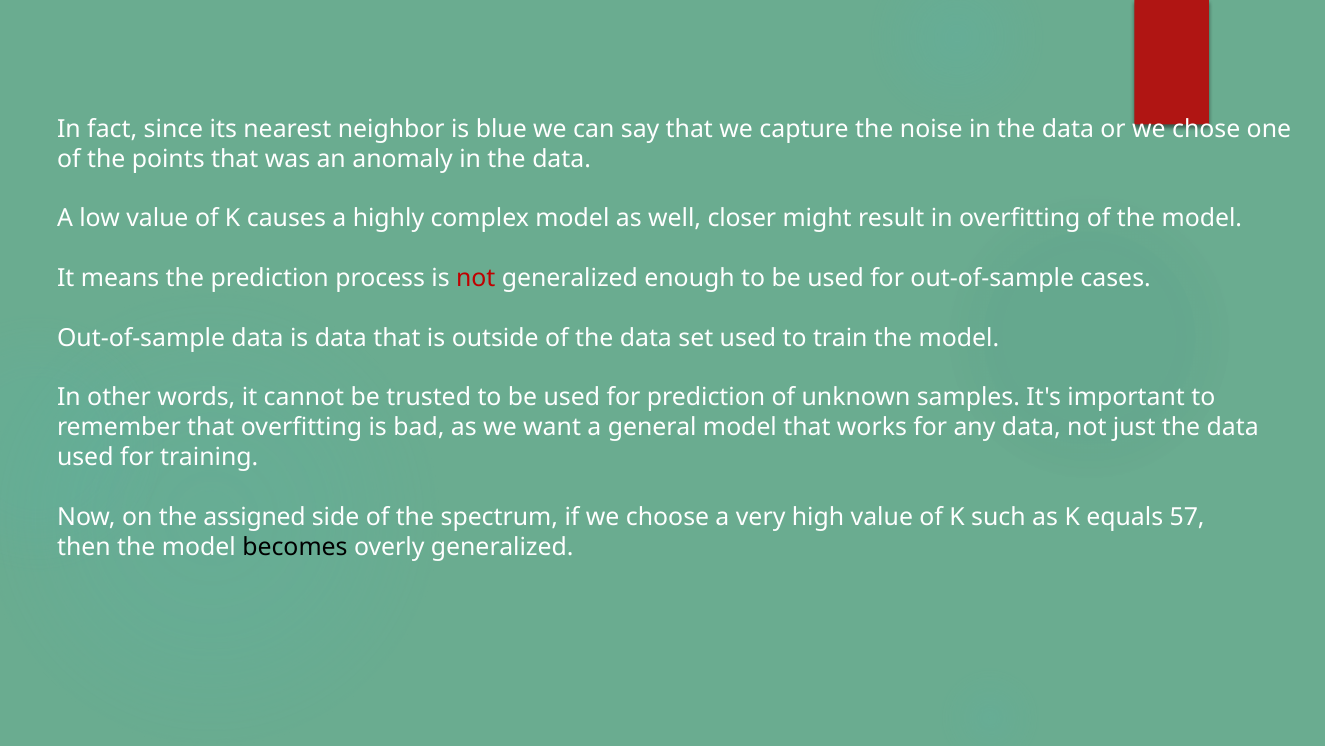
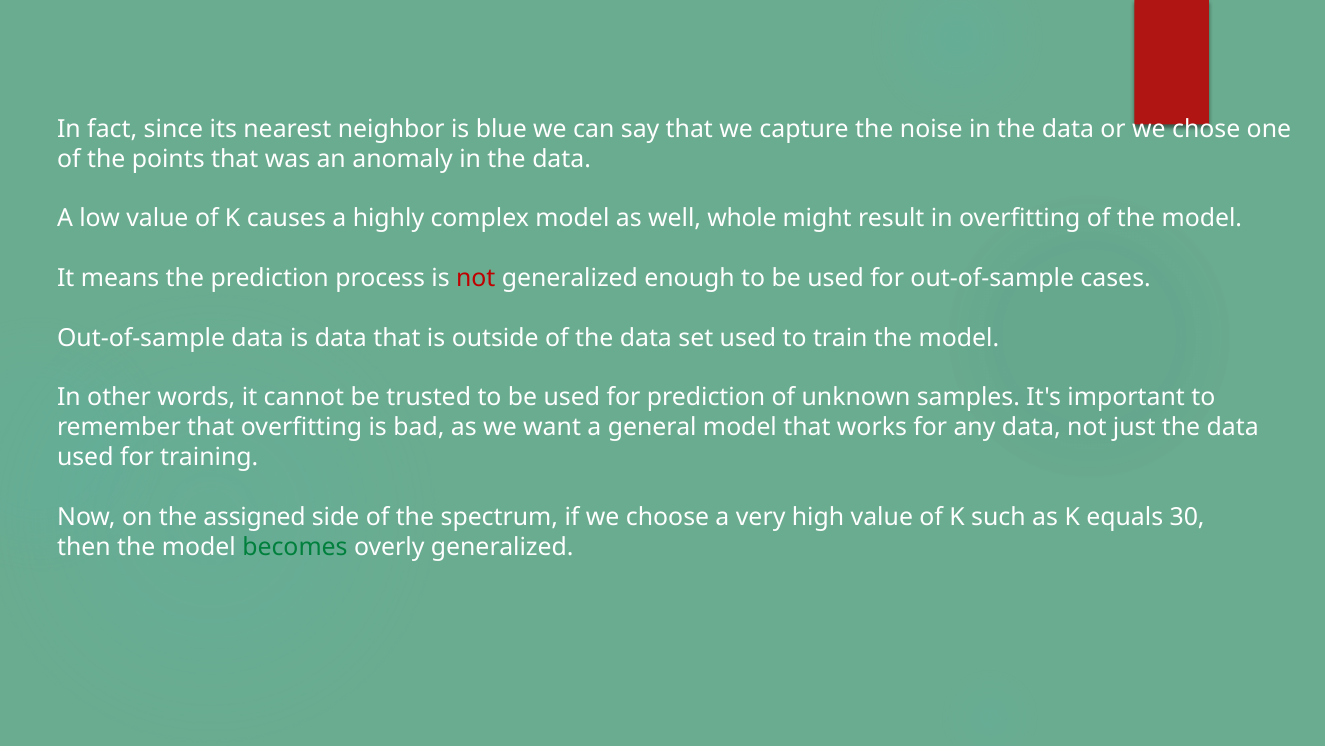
closer: closer -> whole
57: 57 -> 30
becomes colour: black -> green
